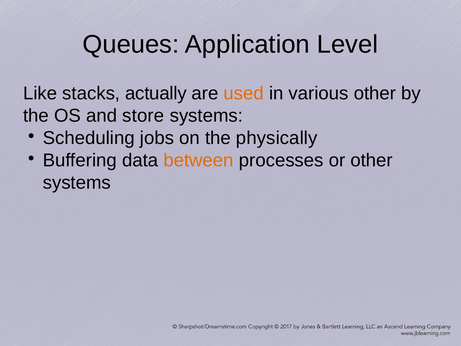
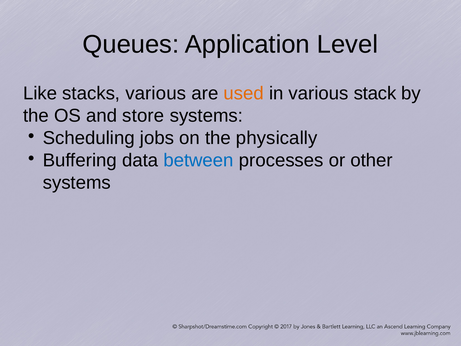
stacks actually: actually -> various
various other: other -> stack
between colour: orange -> blue
